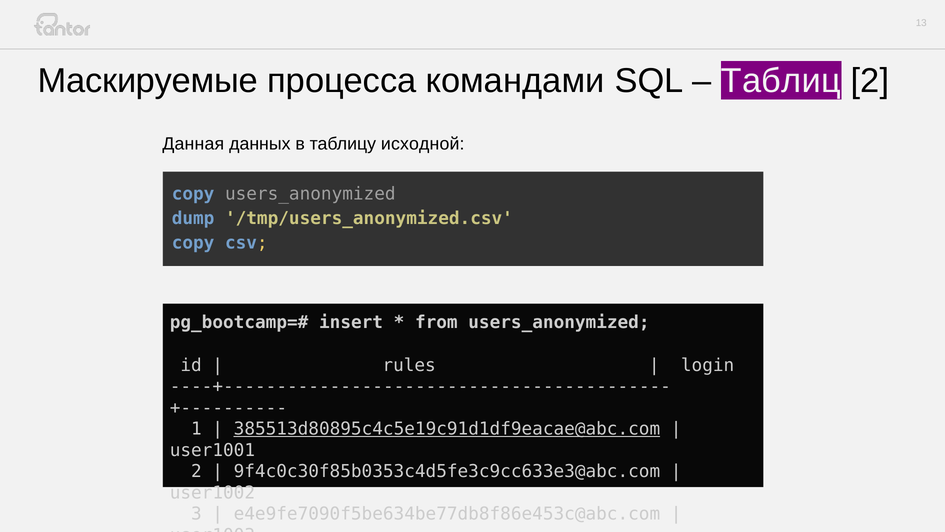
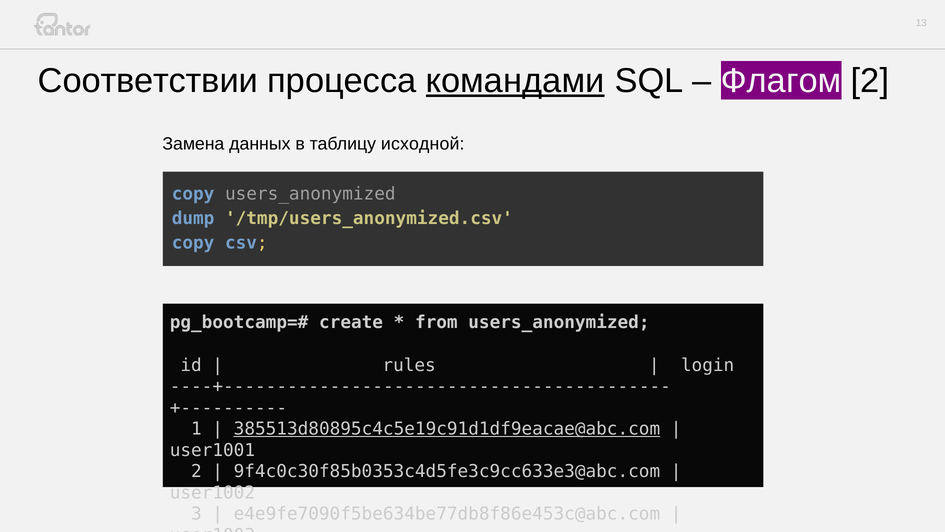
Маскируемые: Маскируемые -> Соответствии
командами underline: none -> present
Таблиц: Таблиц -> Флагом
Данная: Данная -> Замена
insert: insert -> create
